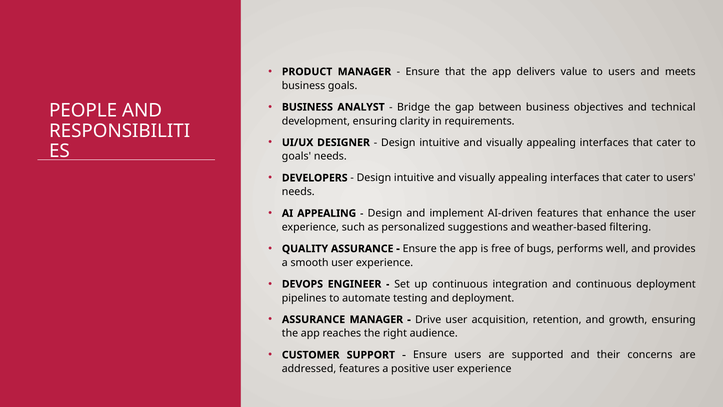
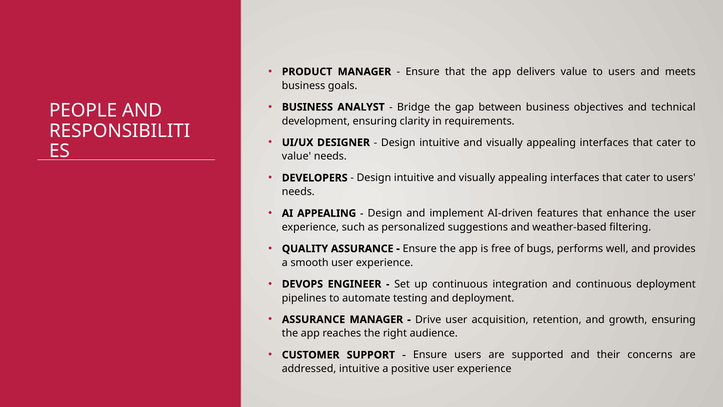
goals at (296, 156): goals -> value
addressed features: features -> intuitive
